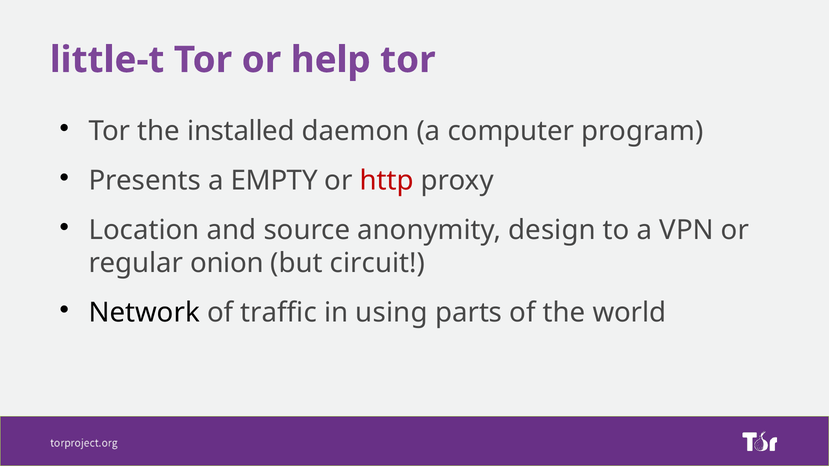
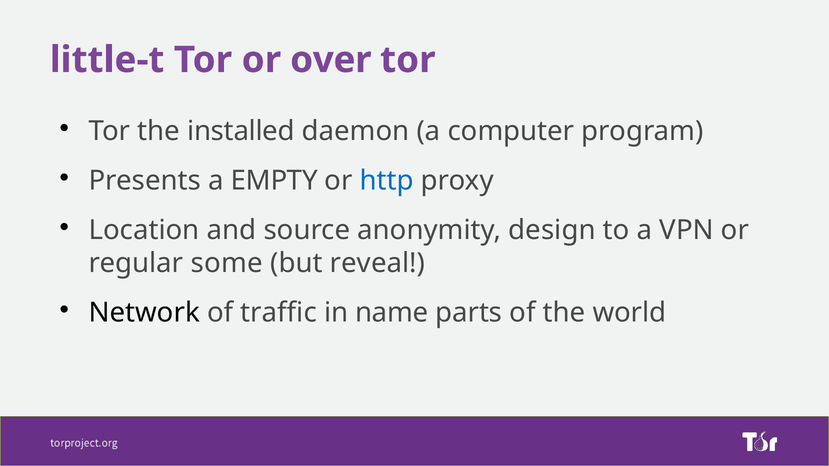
help: help -> over
http colour: red -> blue
onion: onion -> some
circuit: circuit -> reveal
using: using -> name
